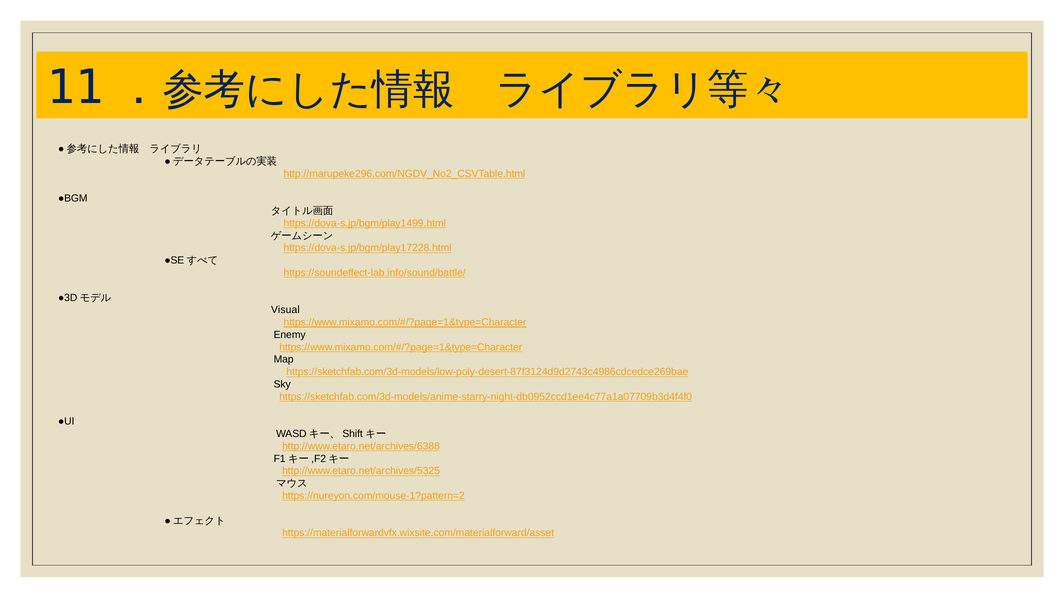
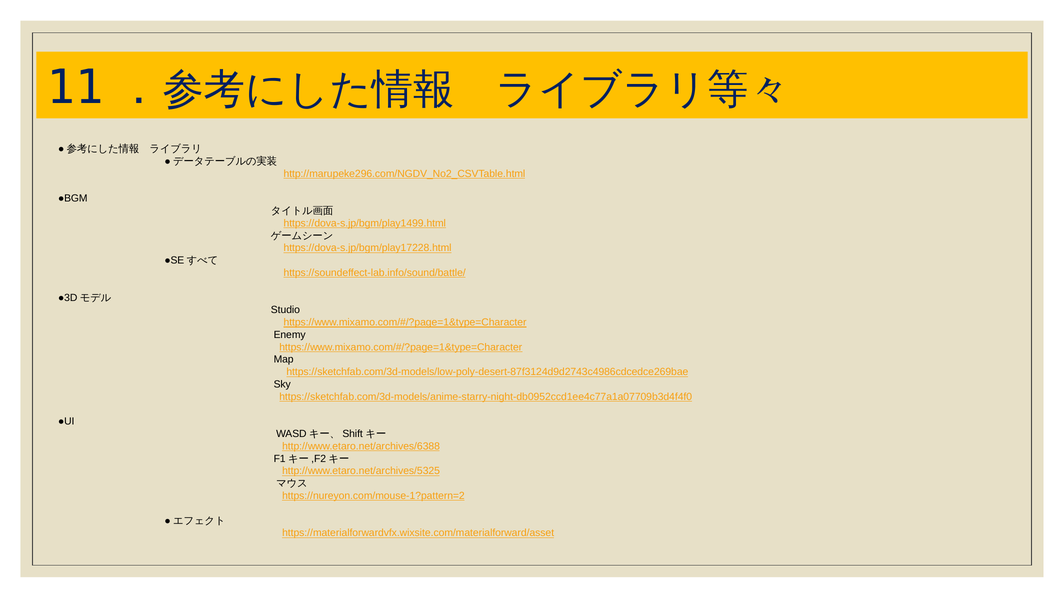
Visual: Visual -> Studio
